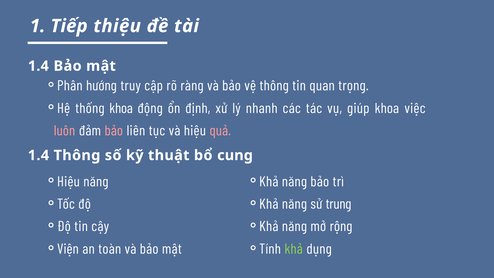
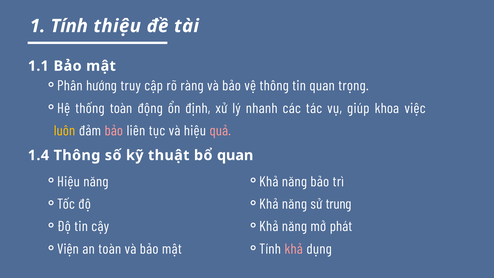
Tiếp at (69, 26): Tiếp -> Tính
1.4 at (38, 66): 1.4 -> 1.1
thống khoa: khoa -> toàn
luôn colour: pink -> yellow
bổ cung: cung -> quan
rộng: rộng -> phát
khả at (294, 249) colour: light green -> pink
